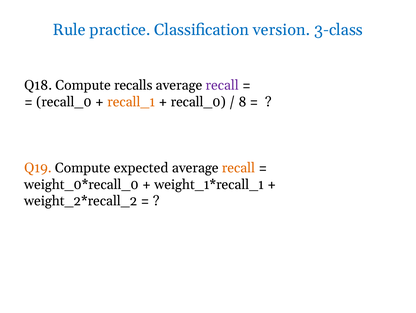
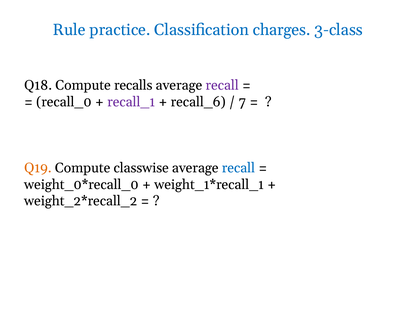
version: version -> charges
recall_1 colour: orange -> purple
recall_0 at (198, 102): recall_0 -> recall_6
8: 8 -> 7
expected: expected -> classwise
recall at (238, 168) colour: orange -> blue
